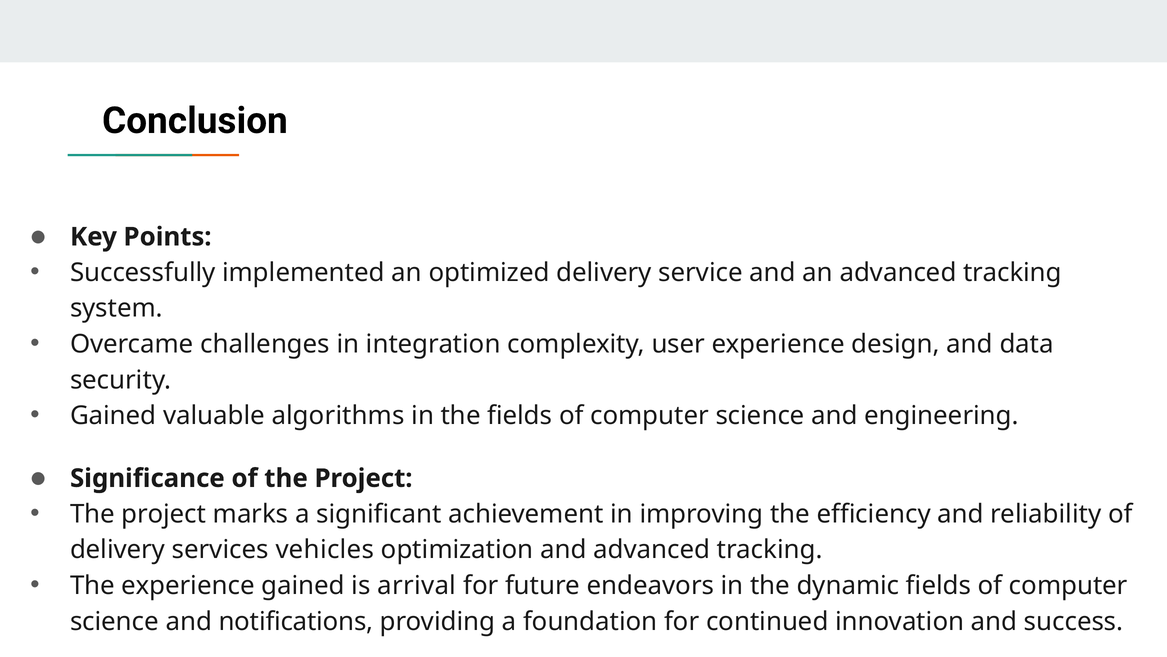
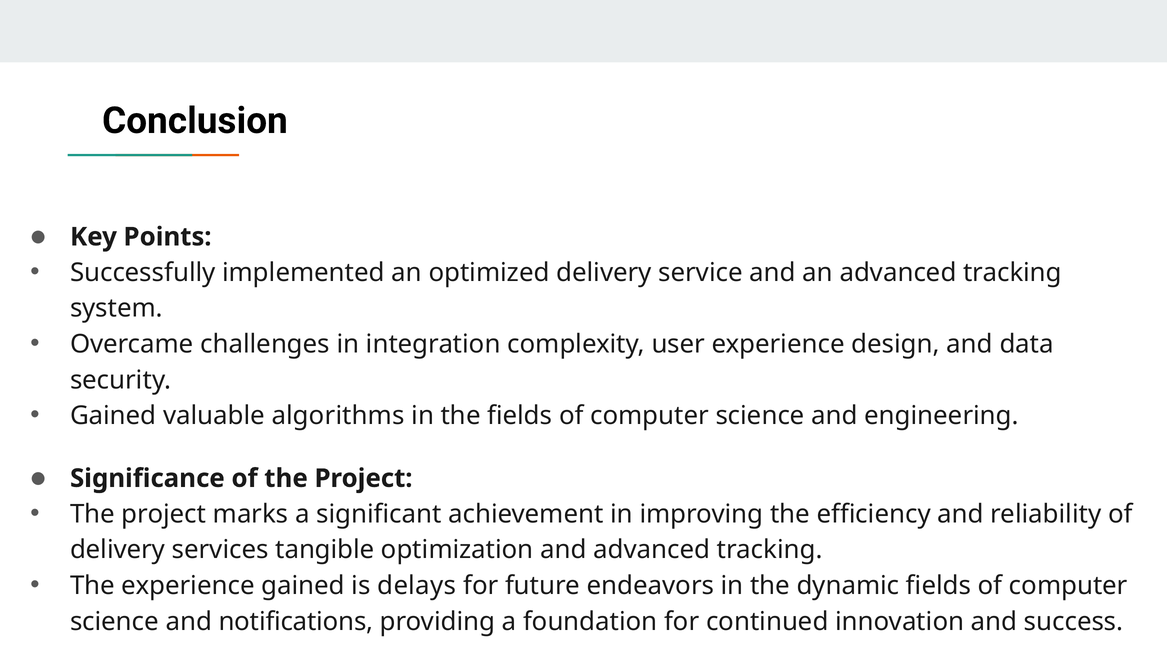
vehicles: vehicles -> tangible
arrival: arrival -> delays
